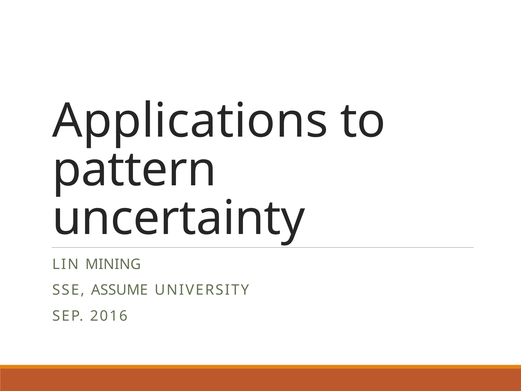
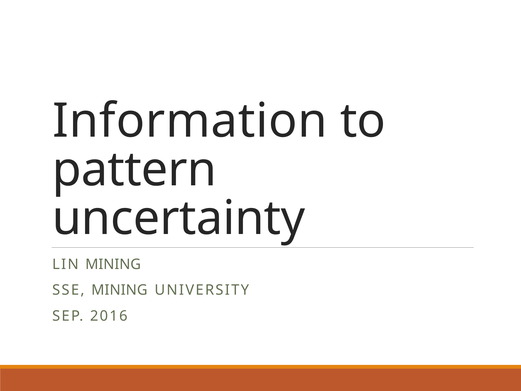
Applications: Applications -> Information
SSE ASSUME: ASSUME -> MINING
